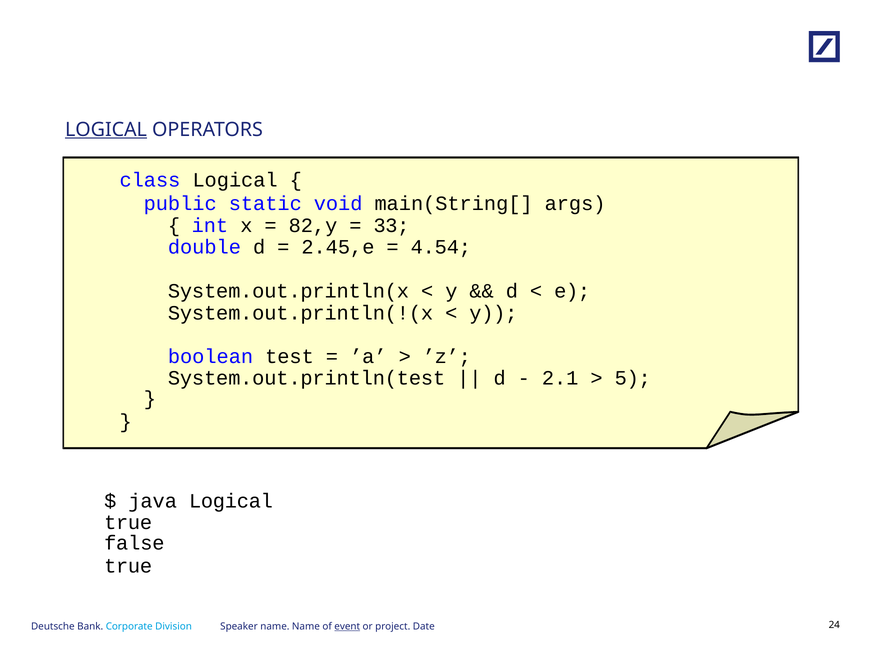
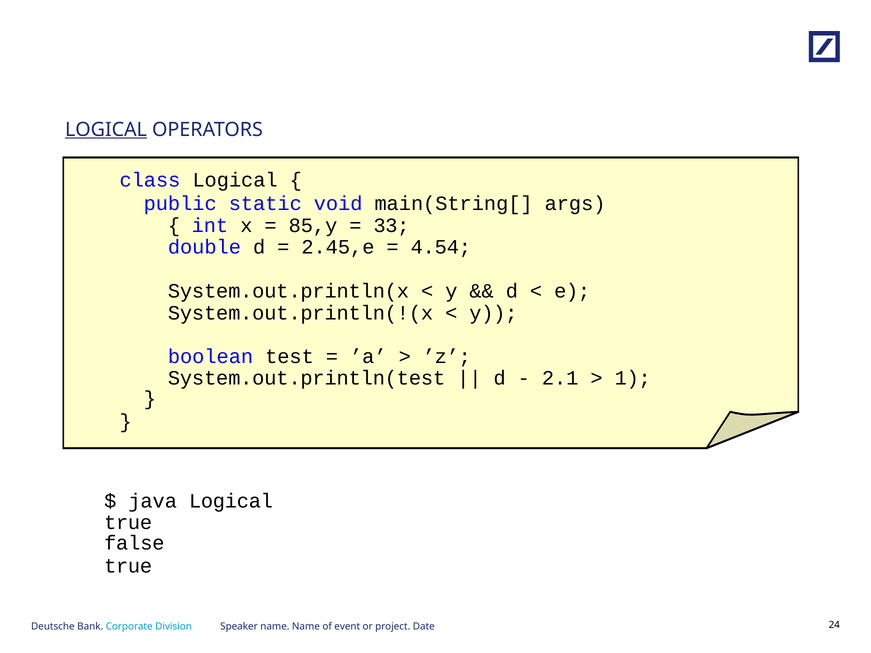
82,y: 82,y -> 85,y
5: 5 -> 1
event underline: present -> none
